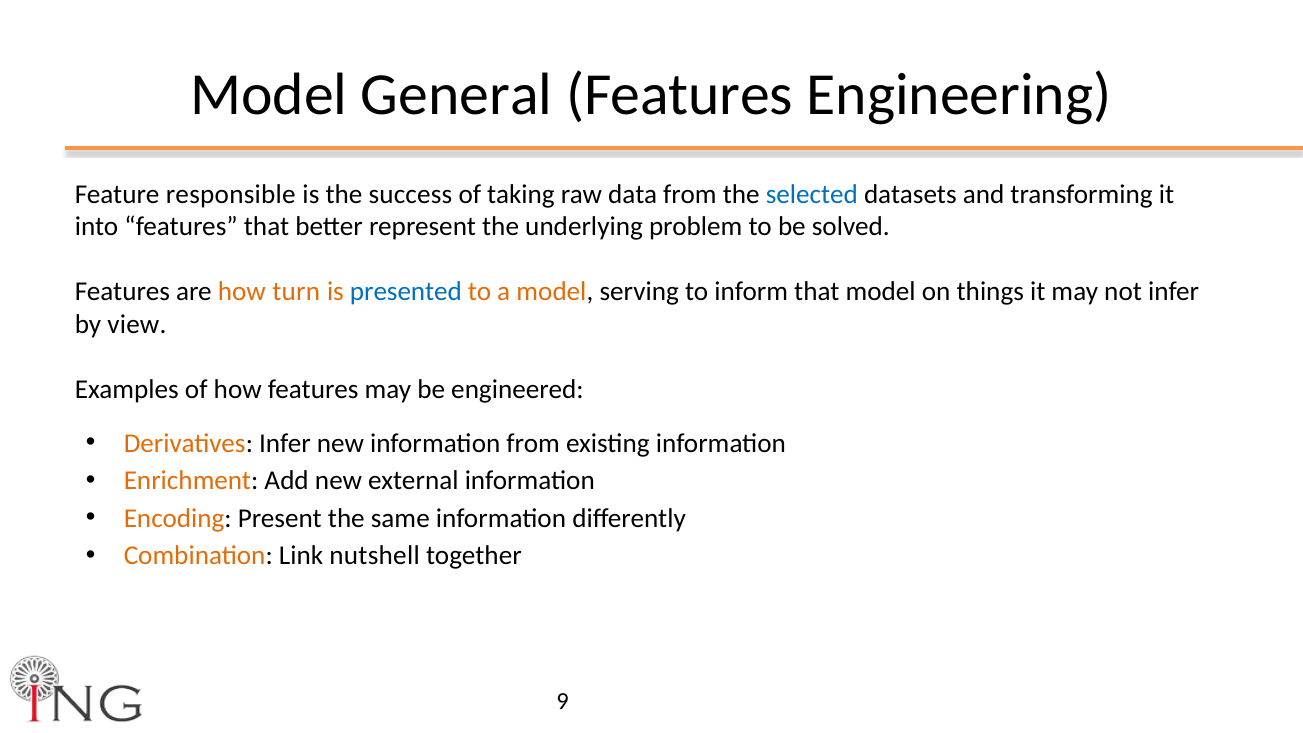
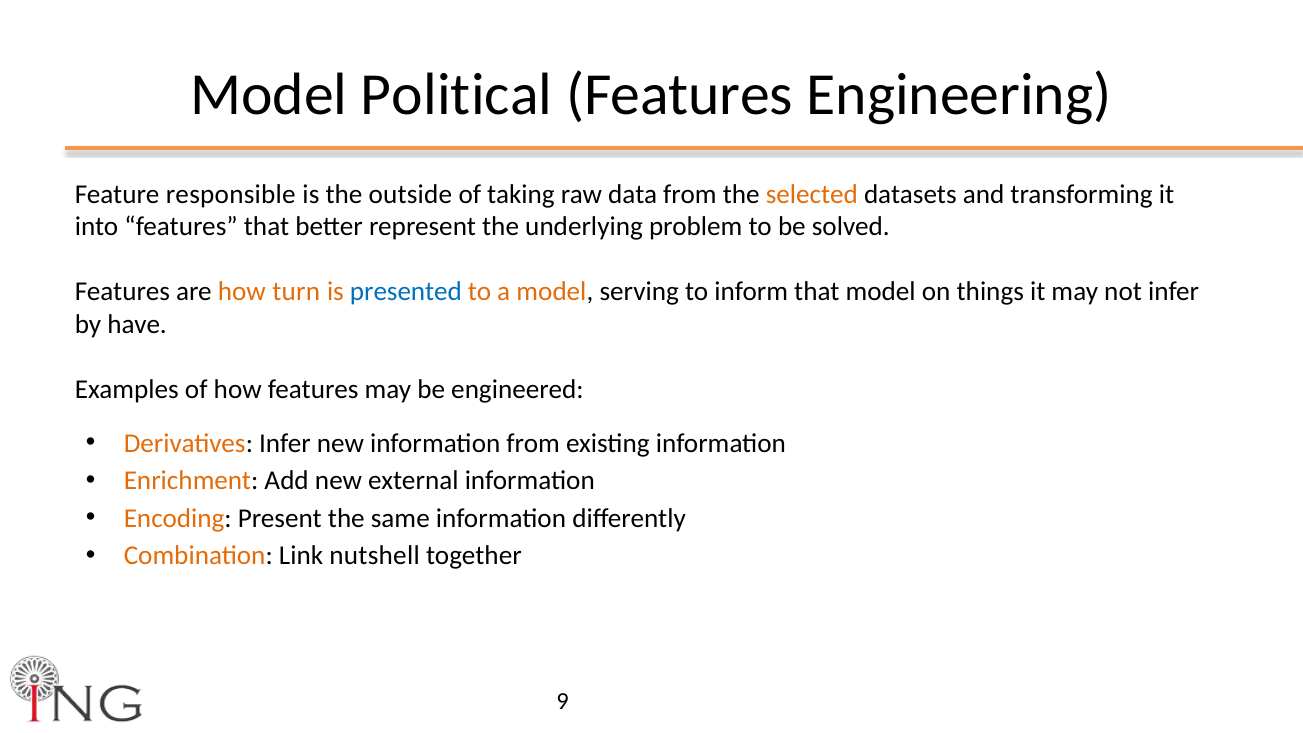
General: General -> Political
success: success -> outside
selected colour: blue -> orange
view: view -> have
